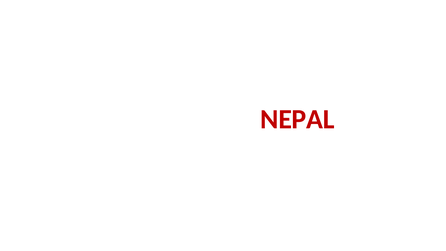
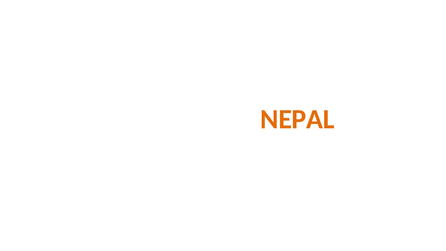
NEPAL colour: red -> orange
